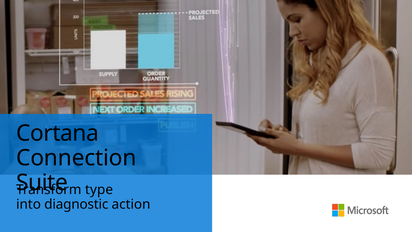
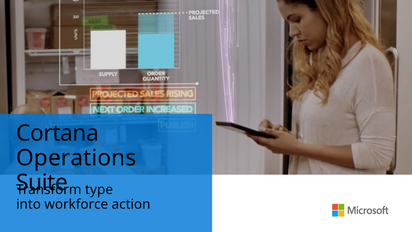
Connection: Connection -> Operations
diagnostic: diagnostic -> workforce
